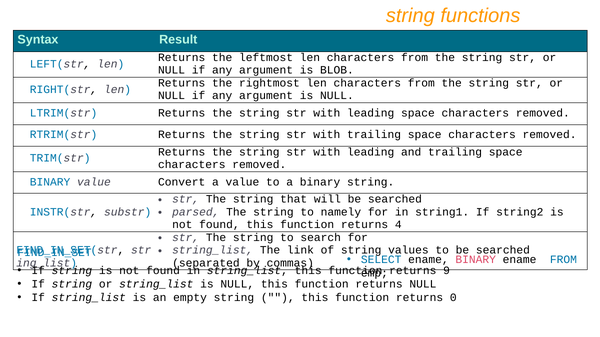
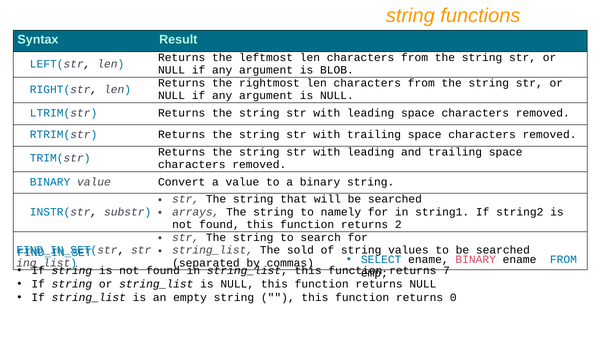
parsed: parsed -> arrays
4: 4 -> 2
link: link -> sold
9: 9 -> 7
